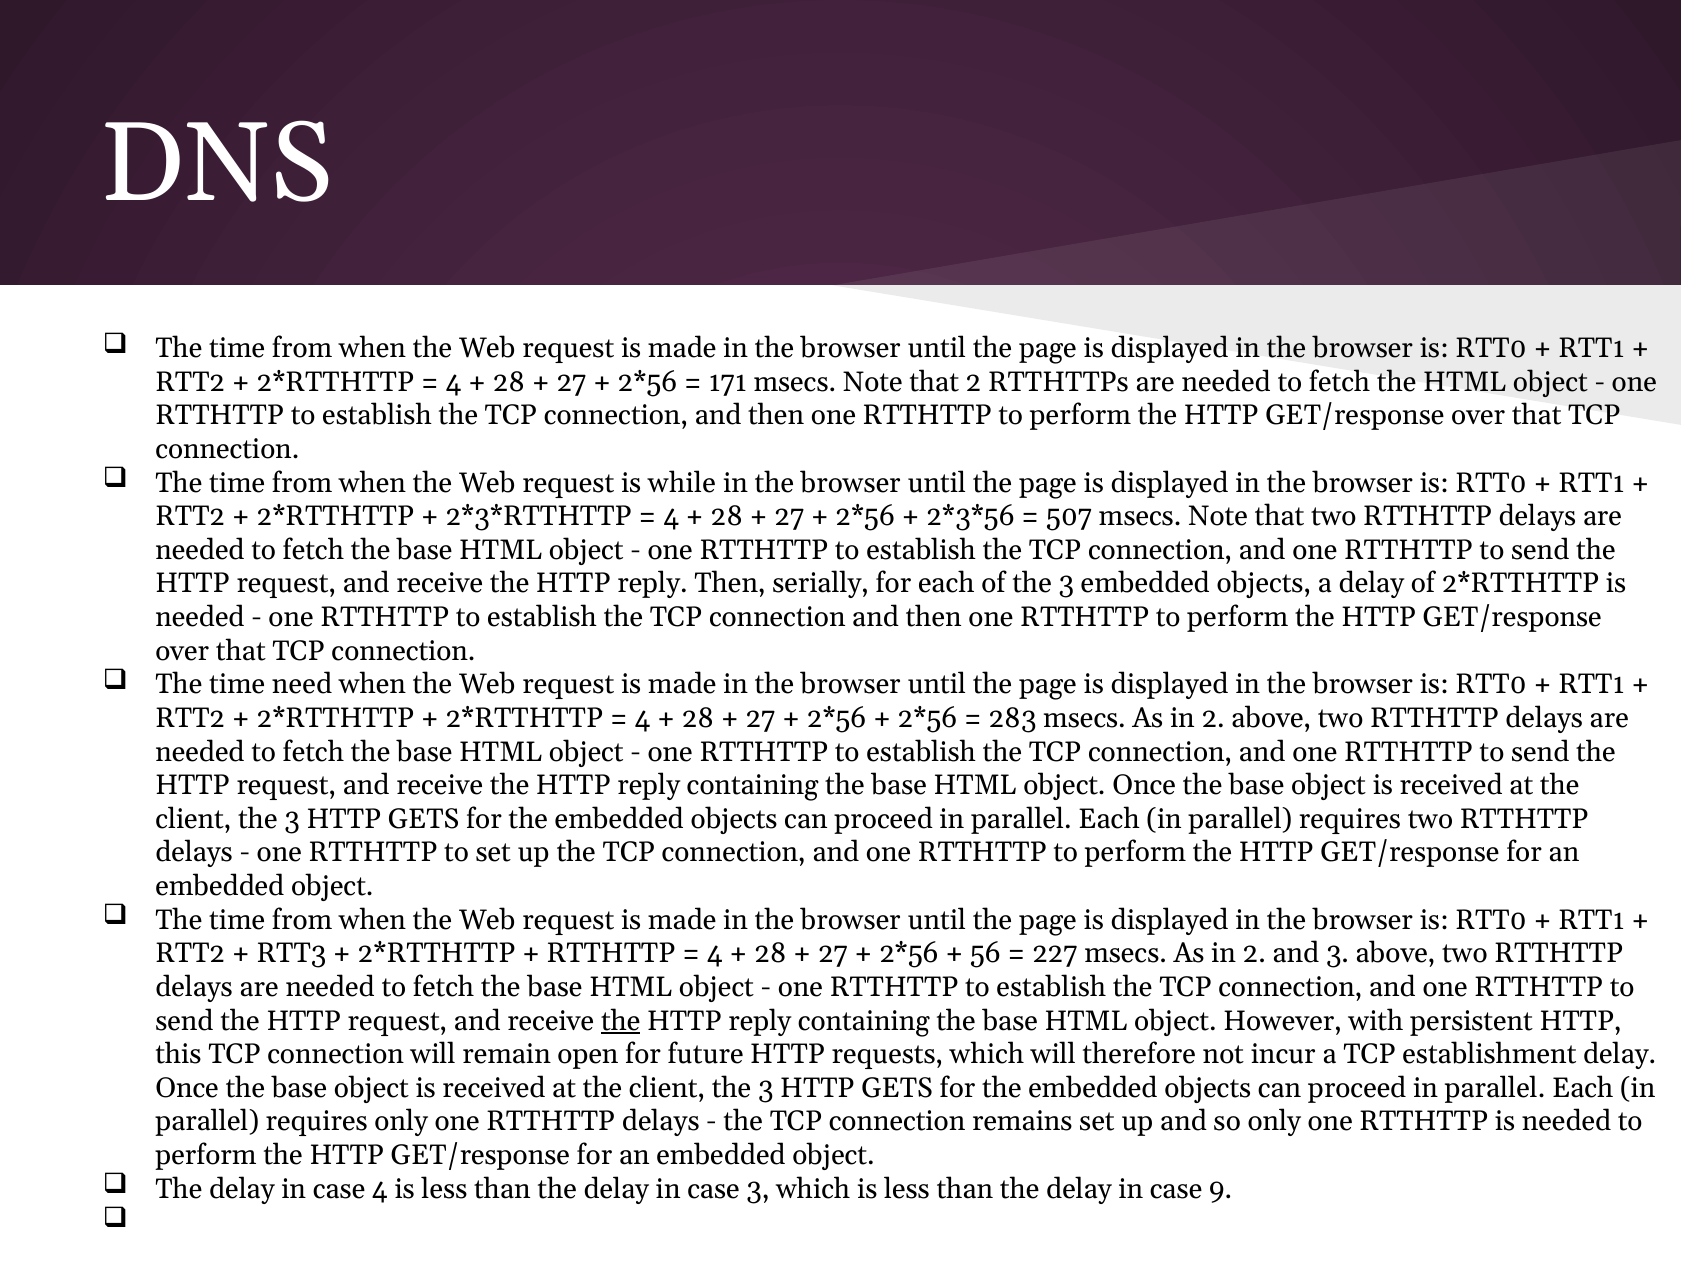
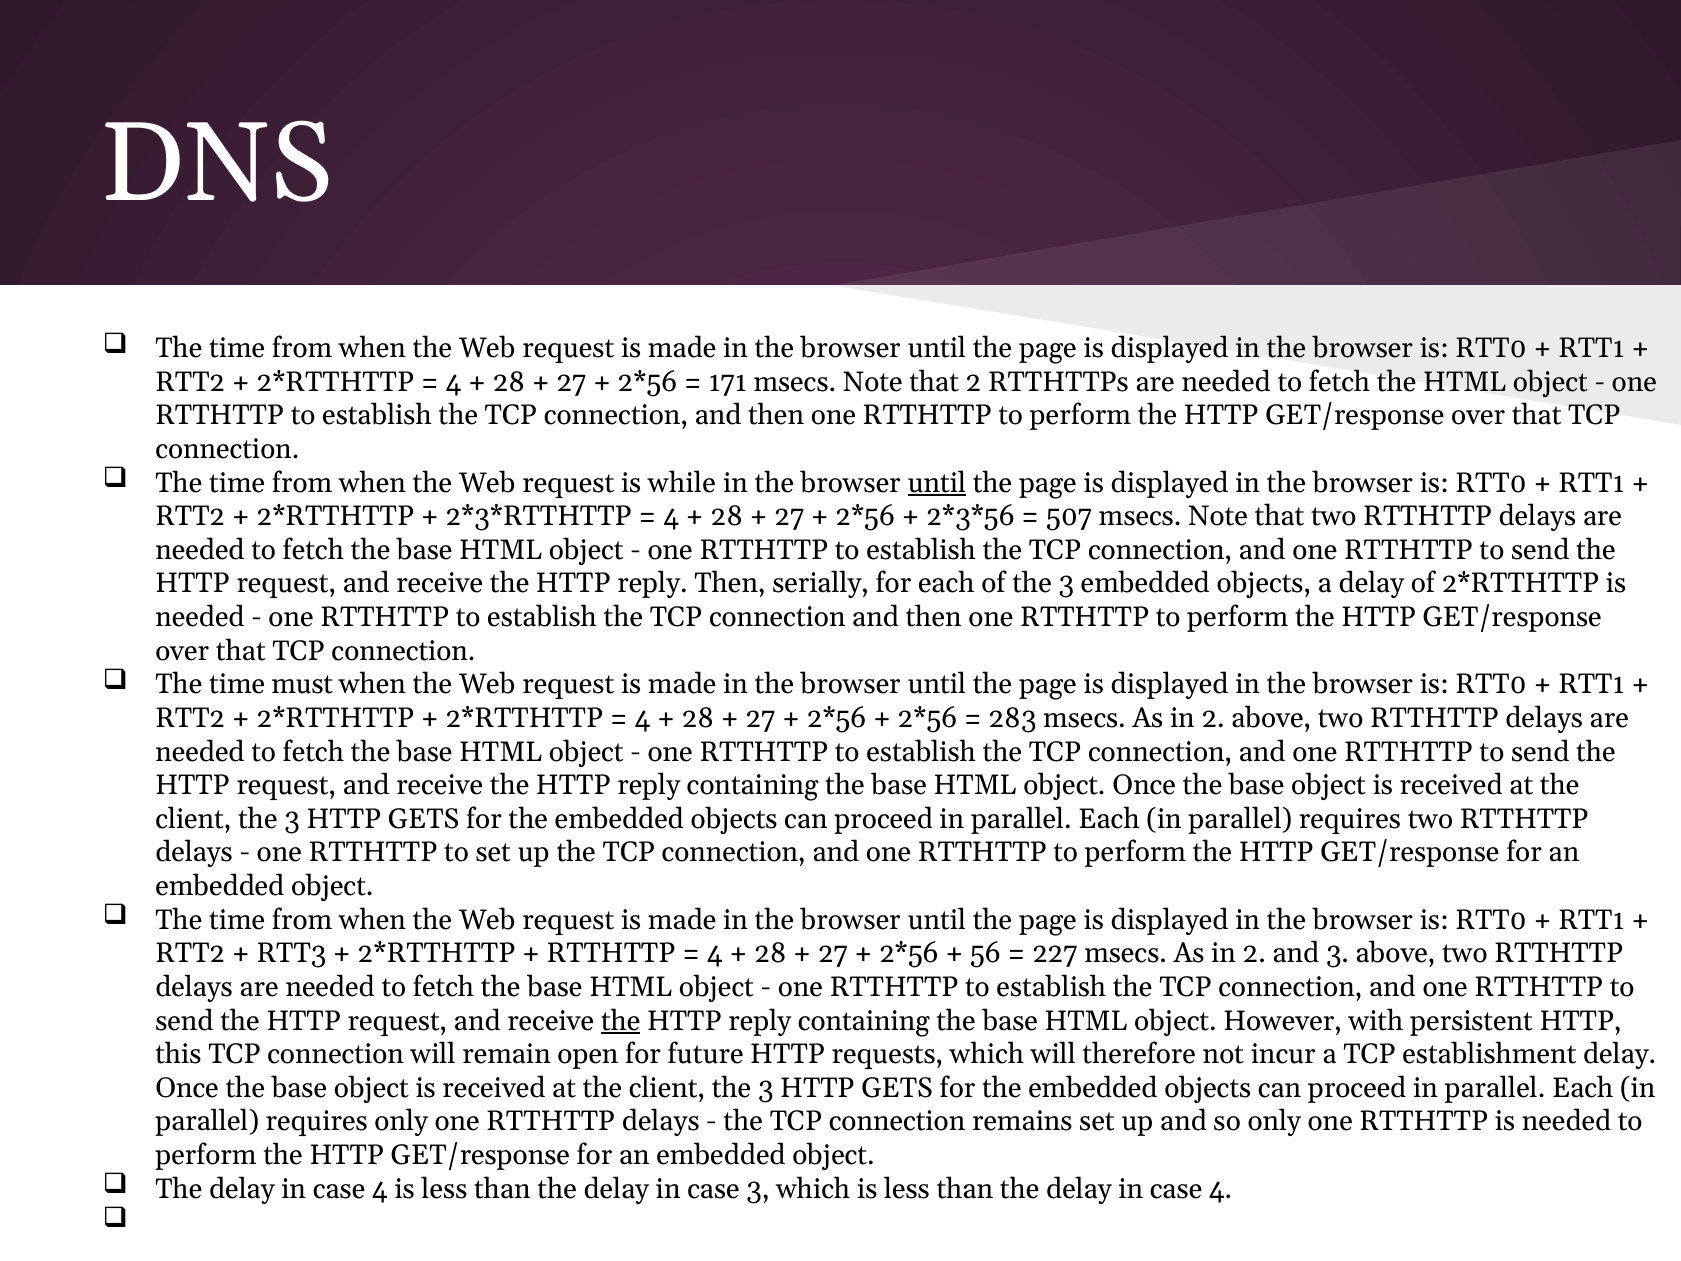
until at (937, 483) underline: none -> present
need: need -> must
9 at (1221, 1189): 9 -> 4
